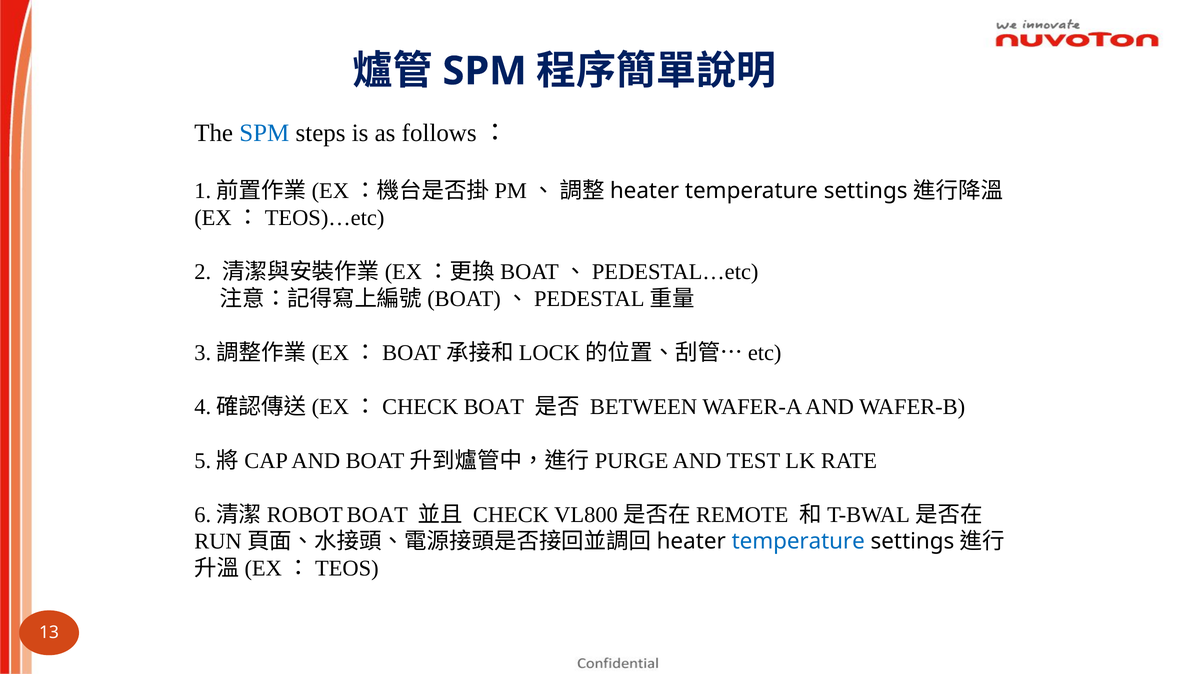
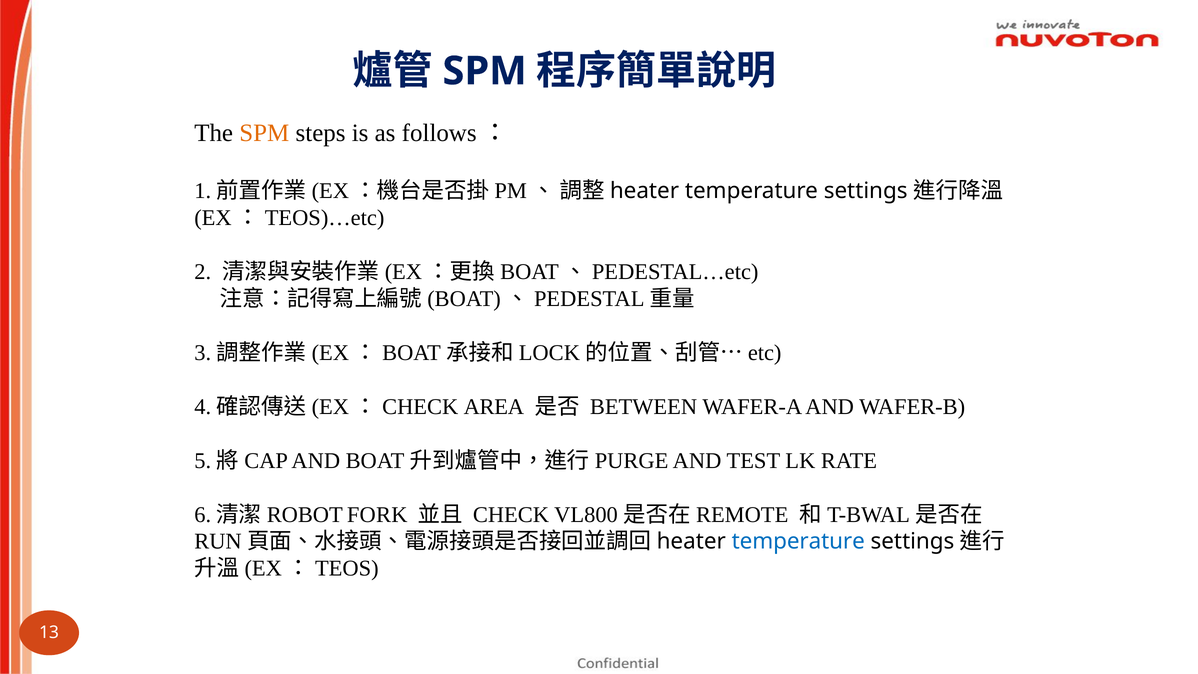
SPM at (264, 133) colour: blue -> orange
BOAT at (494, 407): BOAT -> AREA
BOAT at (377, 514): BOAT -> FORK
